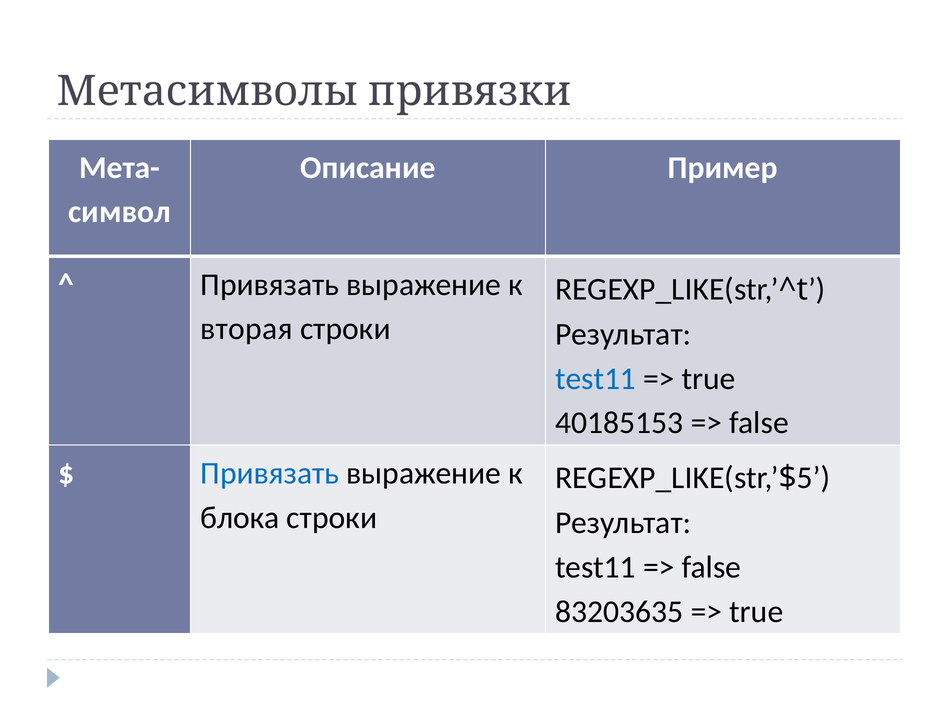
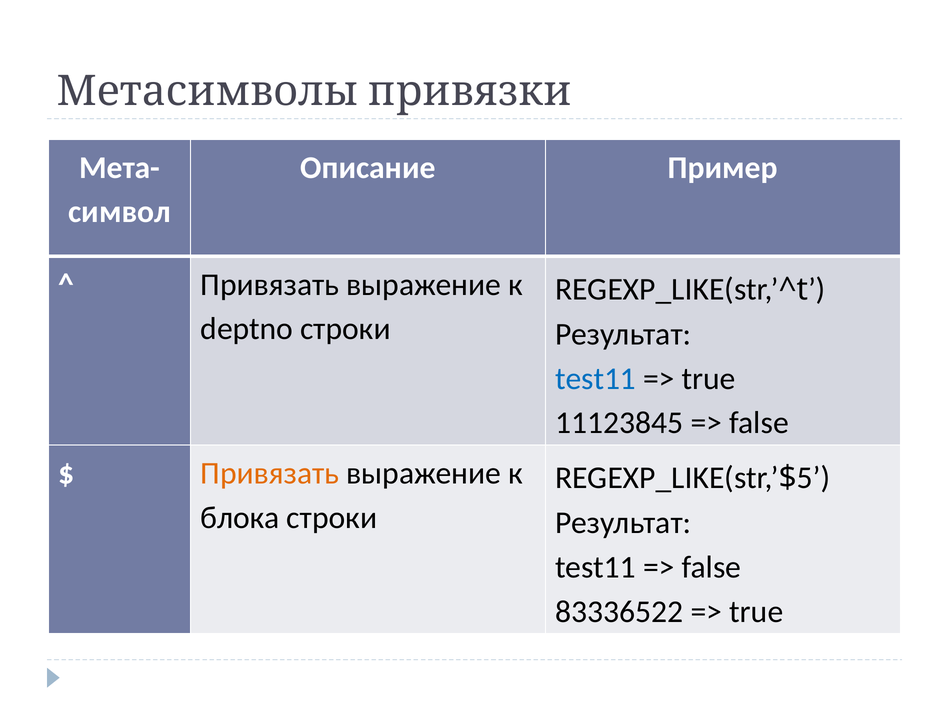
вторая: вторая -> deptno
40185153: 40185153 -> 11123845
Привязать at (270, 473) colour: blue -> orange
83203635: 83203635 -> 83336522
